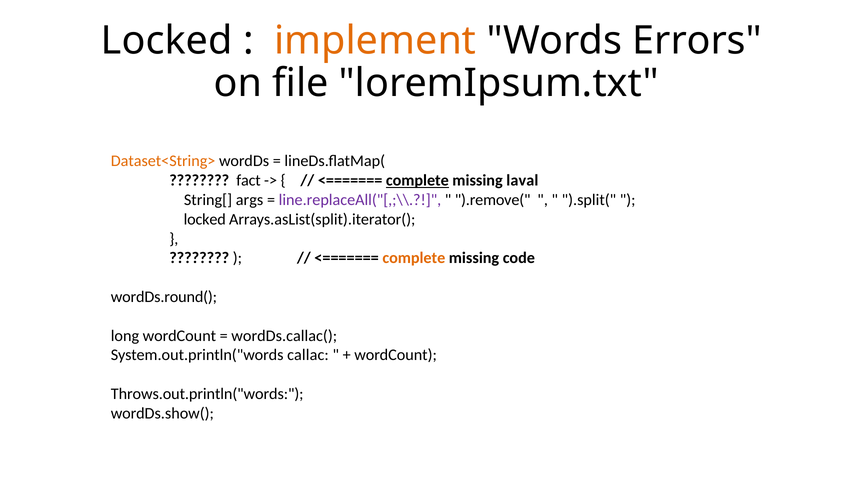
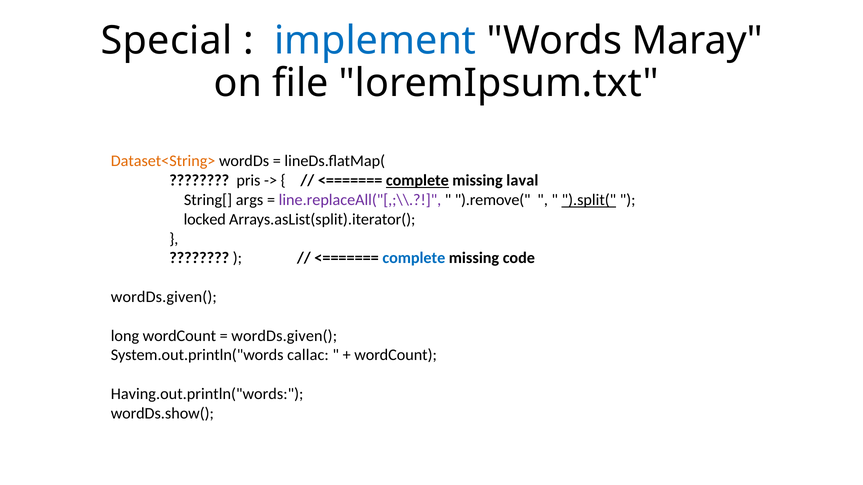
Locked at (167, 41): Locked -> Special
implement colour: orange -> blue
Errors: Errors -> Maray
fact: fact -> pris
).split( underline: none -> present
complete at (414, 258) colour: orange -> blue
wordDs.round( at (164, 297): wordDs.round( -> wordDs.given(
wordDs.callac( at (284, 336): wordDs.callac( -> wordDs.given(
Throws.out.println("words: Throws.out.println("words -> Having.out.println("words
